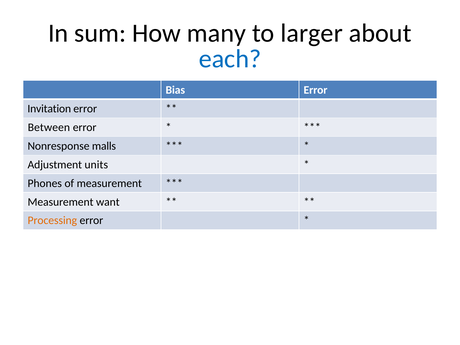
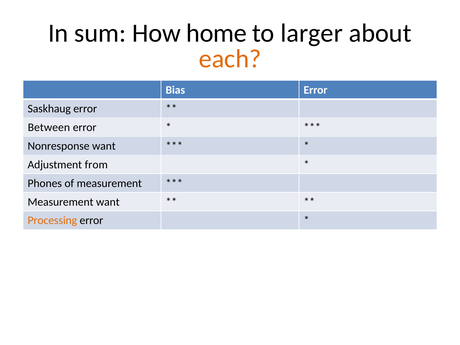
many: many -> home
each colour: blue -> orange
Invitation: Invitation -> Saskhaug
Nonresponse malls: malls -> want
units: units -> from
